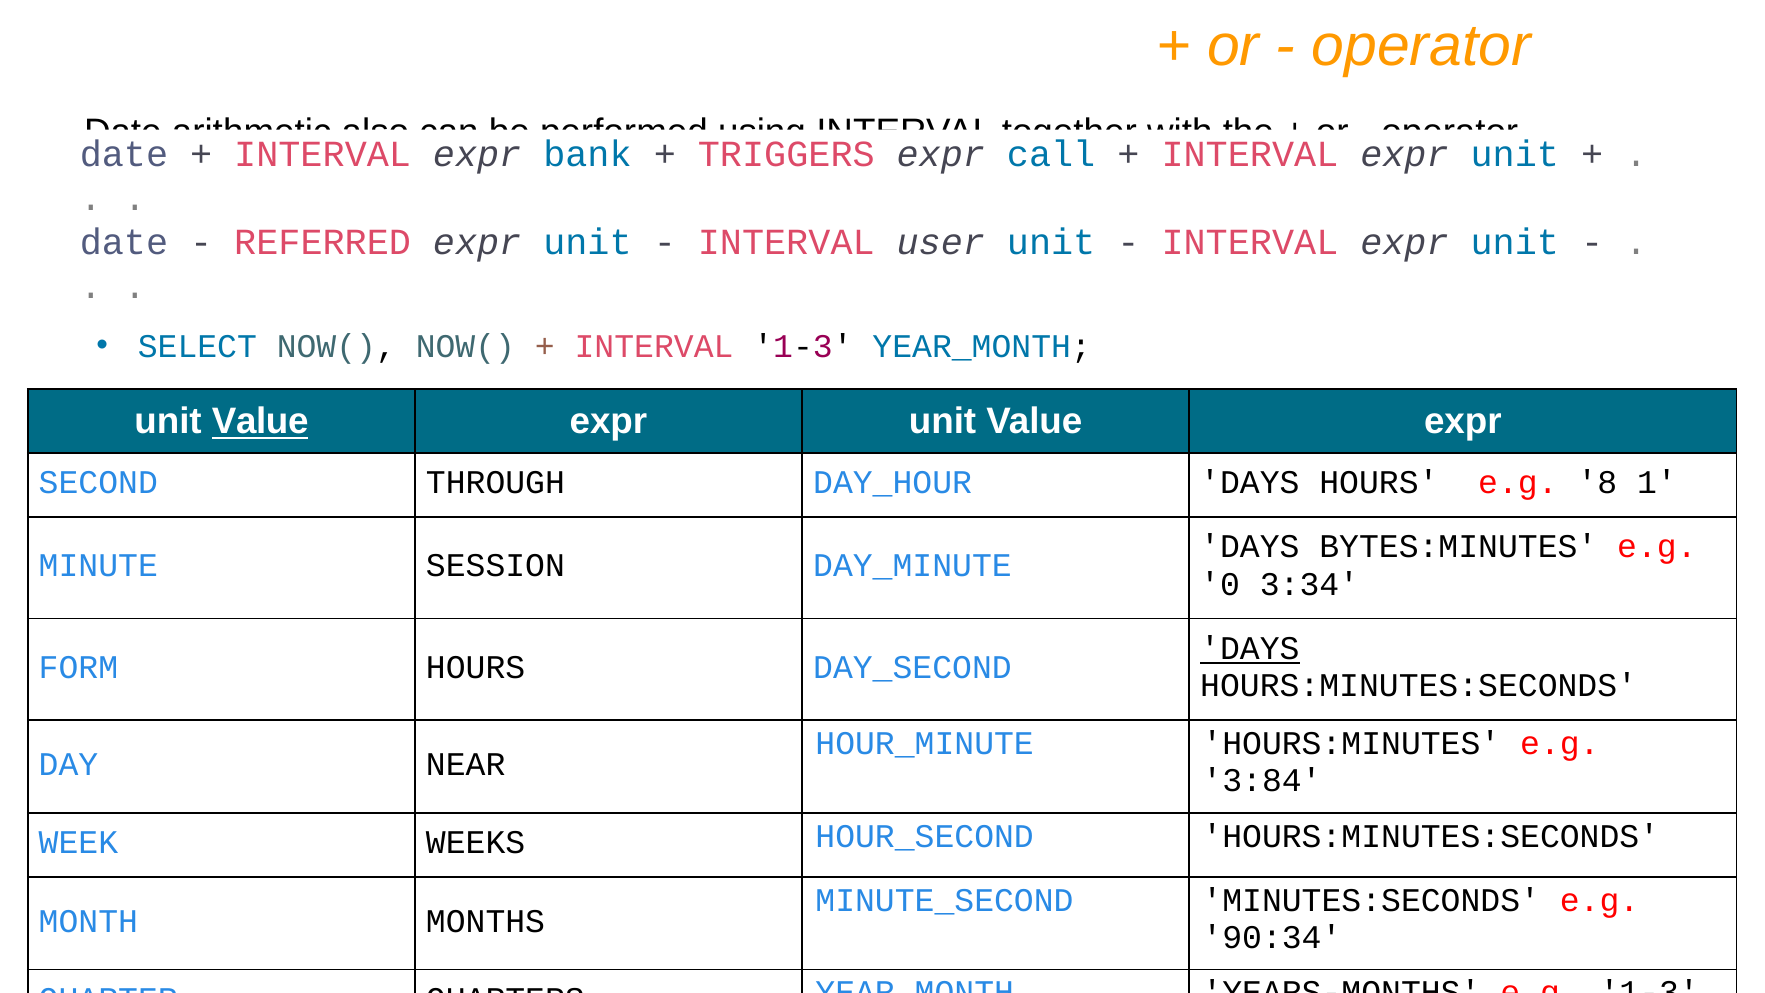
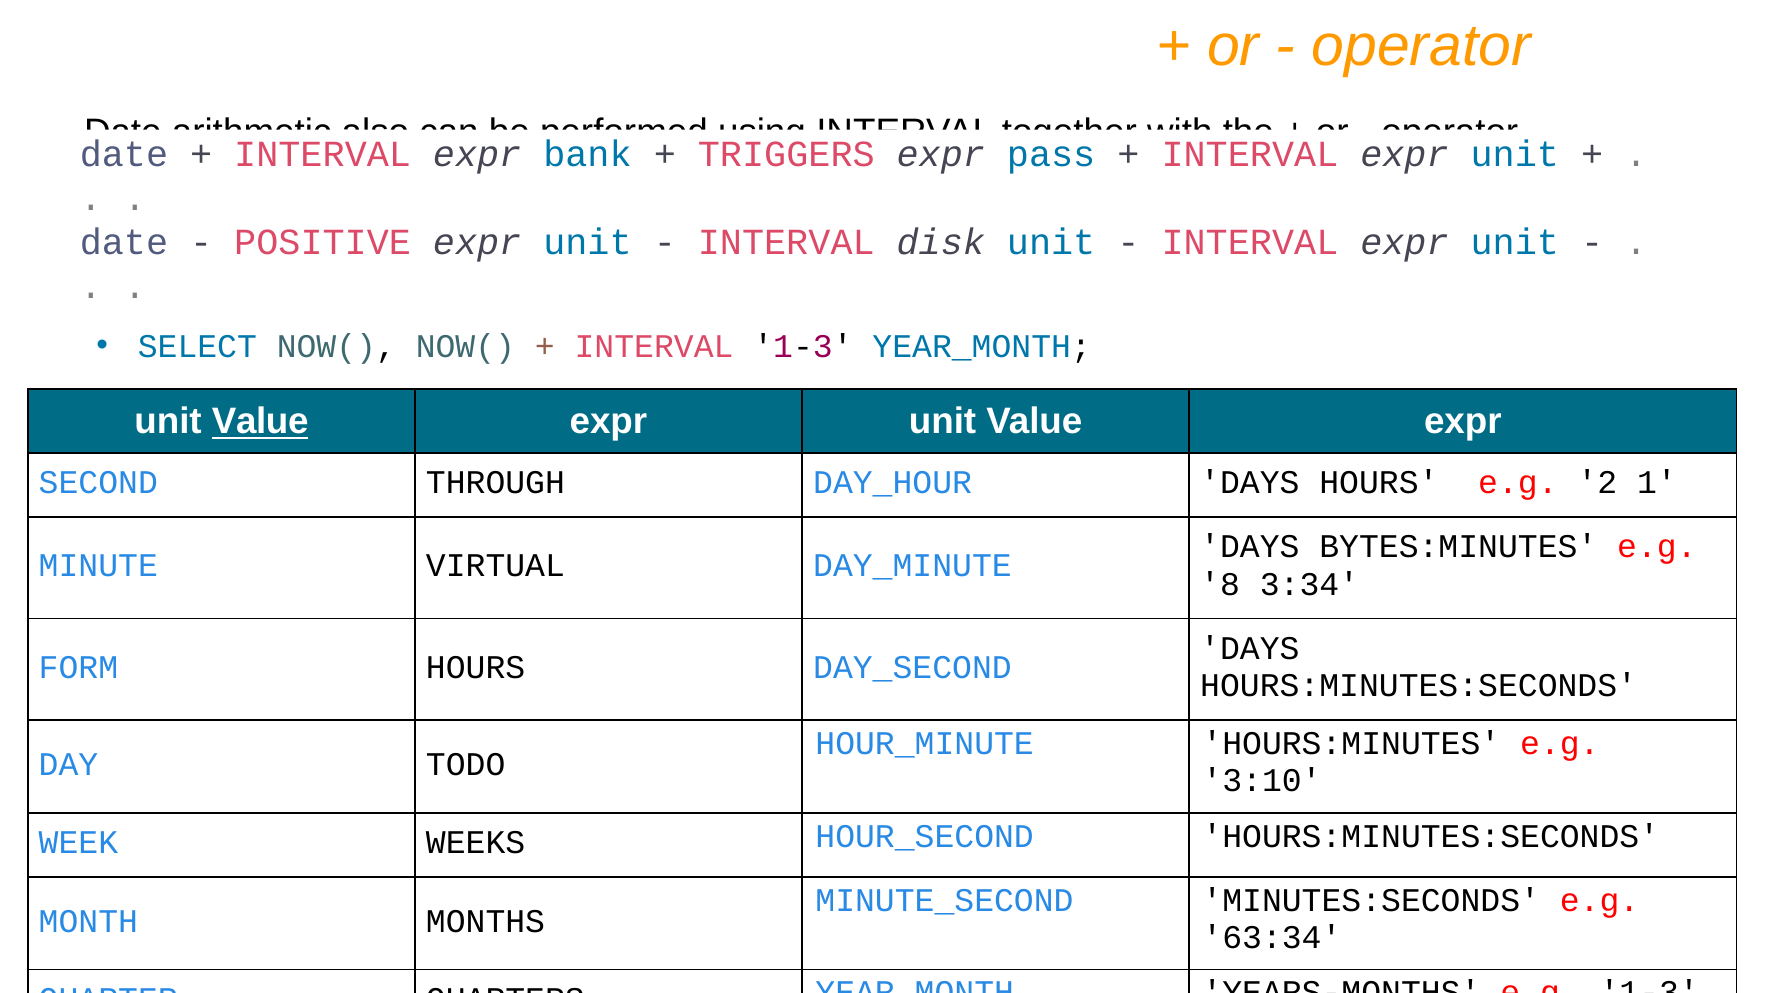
call: call -> pass
REFERRED: REFERRED -> POSITIVE
user: user -> disk
8: 8 -> 2
SESSION: SESSION -> VIRTUAL
0: 0 -> 8
DAYS at (1250, 648) underline: present -> none
NEAR: NEAR -> TODO
3:84: 3:84 -> 3:10
90:34: 90:34 -> 63:34
